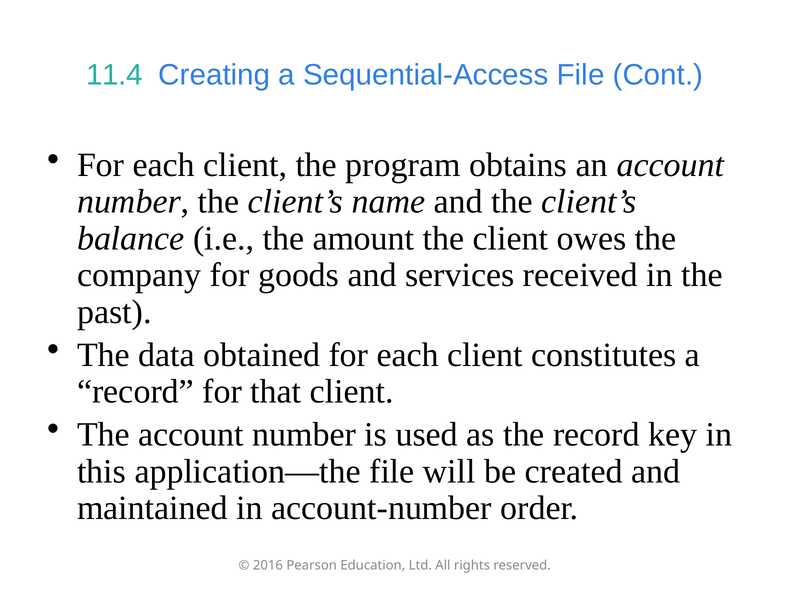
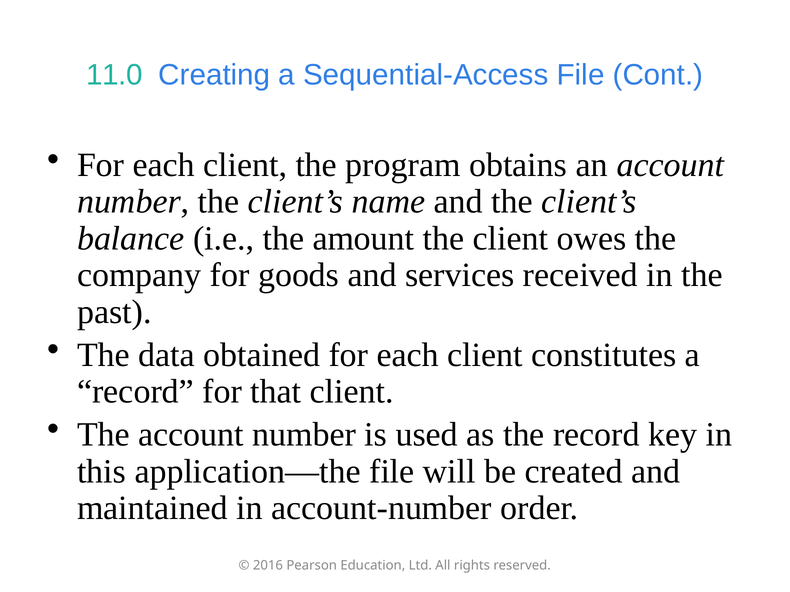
11.4: 11.4 -> 11.0
